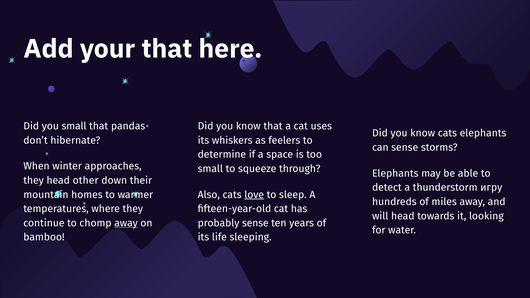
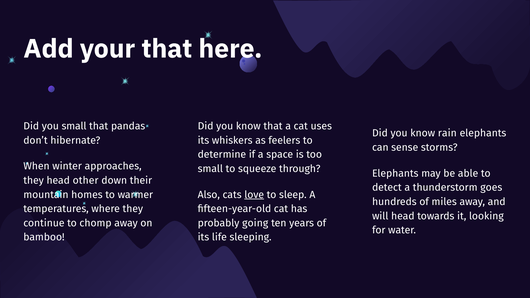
know cats: cats -> rain
игру: игру -> goes
away at (126, 223) underline: present -> none
probably sense: sense -> going
